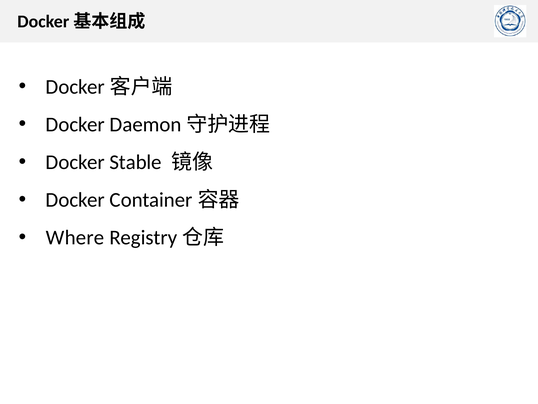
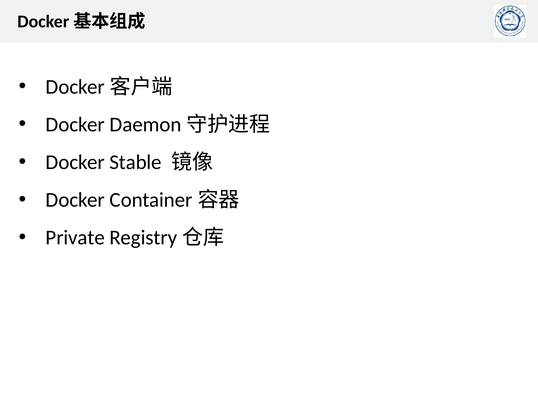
Where: Where -> Private
